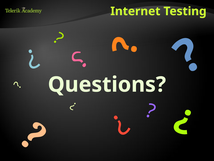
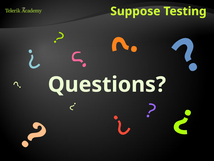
Internet: Internet -> Suppose
